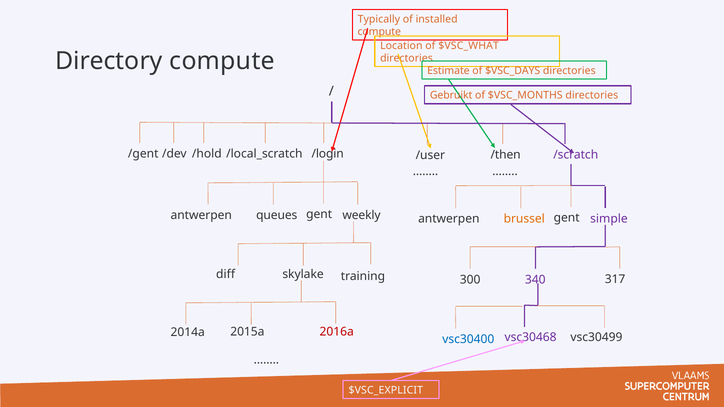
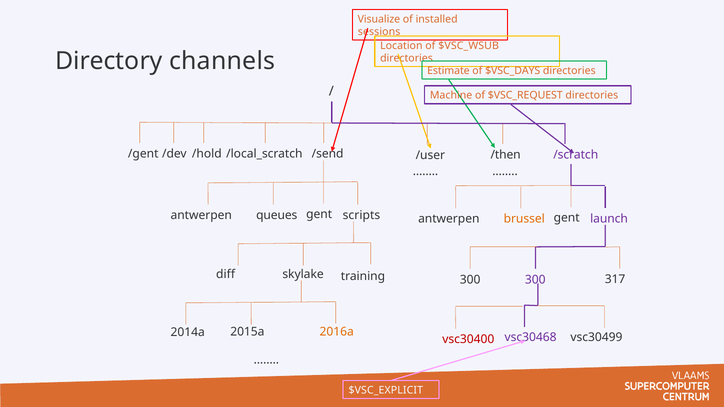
Typically: Typically -> Visualize
compute at (379, 32): compute -> sessions
$VSC_WHAT: $VSC_WHAT -> $VSC_WSUB
Directory compute: compute -> channels
Gebruikt: Gebruikt -> Machine
$VSC_MONTHS: $VSC_MONTHS -> $VSC_REQUEST
/login: /login -> /send
weekly: weekly -> scripts
simple: simple -> launch
300 340: 340 -> 300
2016a colour: red -> orange
vsc30400 colour: blue -> red
